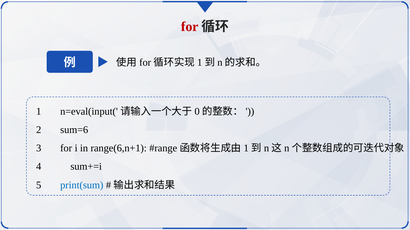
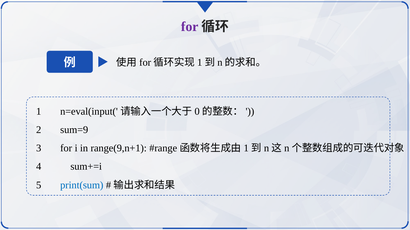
for at (190, 27) colour: red -> purple
sum=6: sum=6 -> sum=9
range(6,n+1: range(6,n+1 -> range(9,n+1
